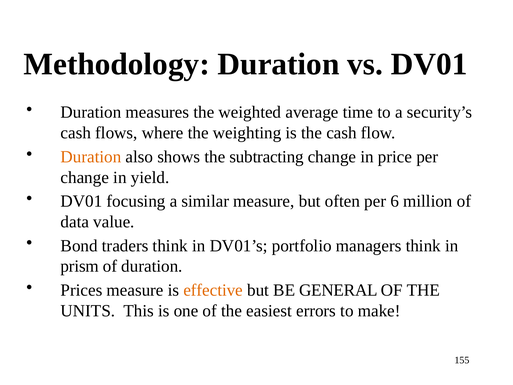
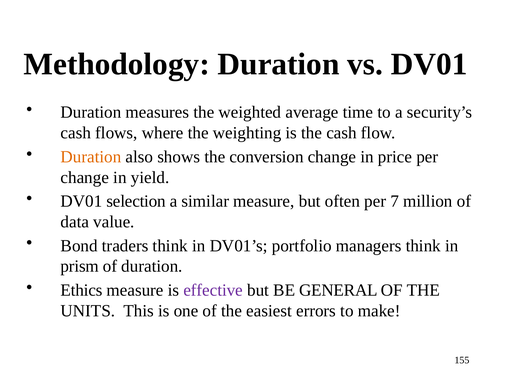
subtracting: subtracting -> conversion
focusing: focusing -> selection
6: 6 -> 7
Prices: Prices -> Ethics
effective colour: orange -> purple
